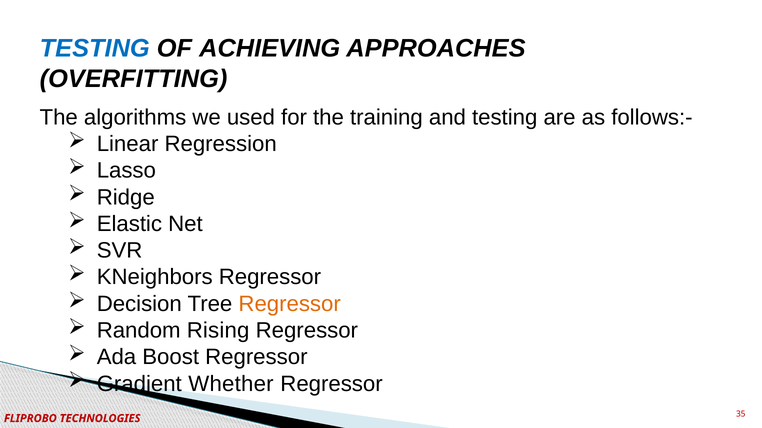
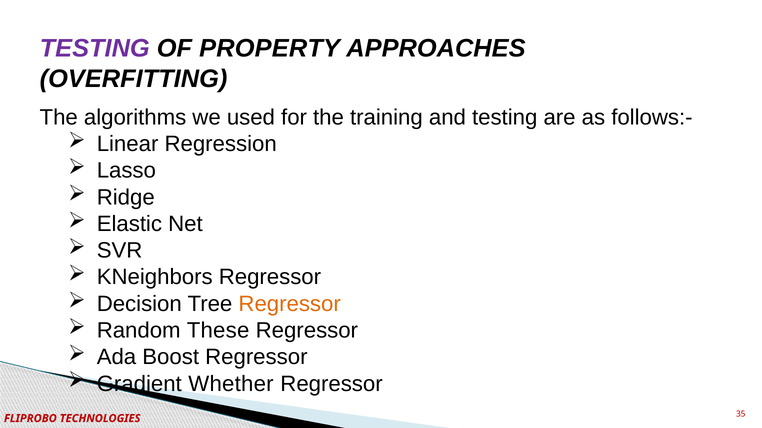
TESTING at (95, 48) colour: blue -> purple
ACHIEVING: ACHIEVING -> PROPERTY
Rising: Rising -> These
